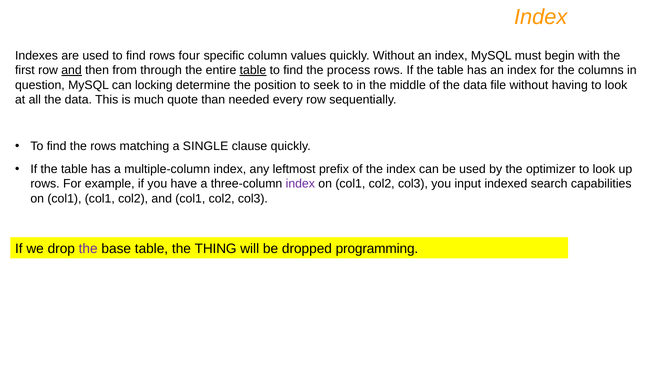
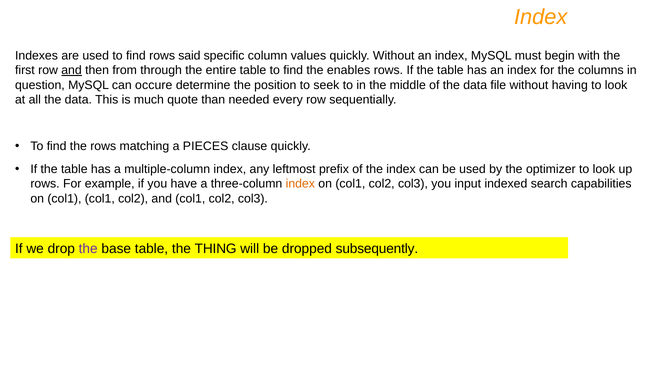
four: four -> said
table at (253, 70) underline: present -> none
process: process -> enables
locking: locking -> occure
SINGLE: SINGLE -> PIECES
index at (300, 184) colour: purple -> orange
programming: programming -> subsequently
